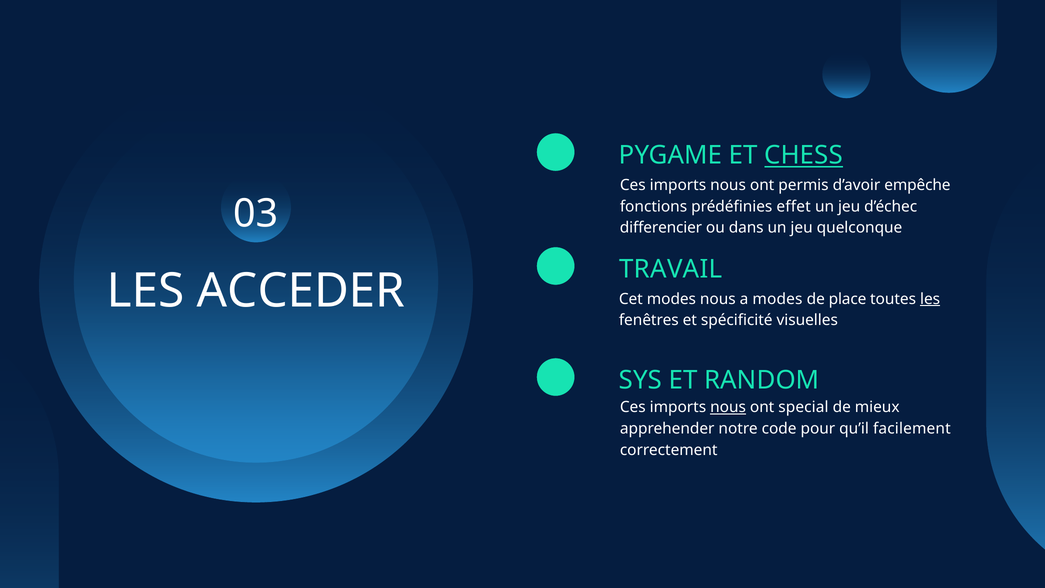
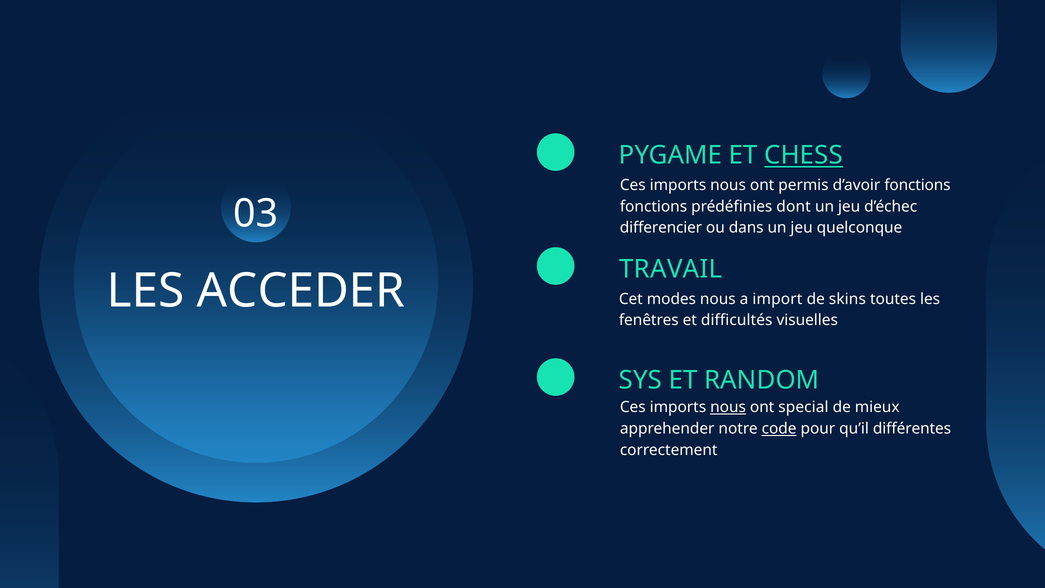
d’avoir empêche: empêche -> fonctions
effet: effet -> dont
a modes: modes -> import
place: place -> skins
les at (930, 299) underline: present -> none
spécificité: spécificité -> difficultés
code underline: none -> present
facilement: facilement -> différentes
